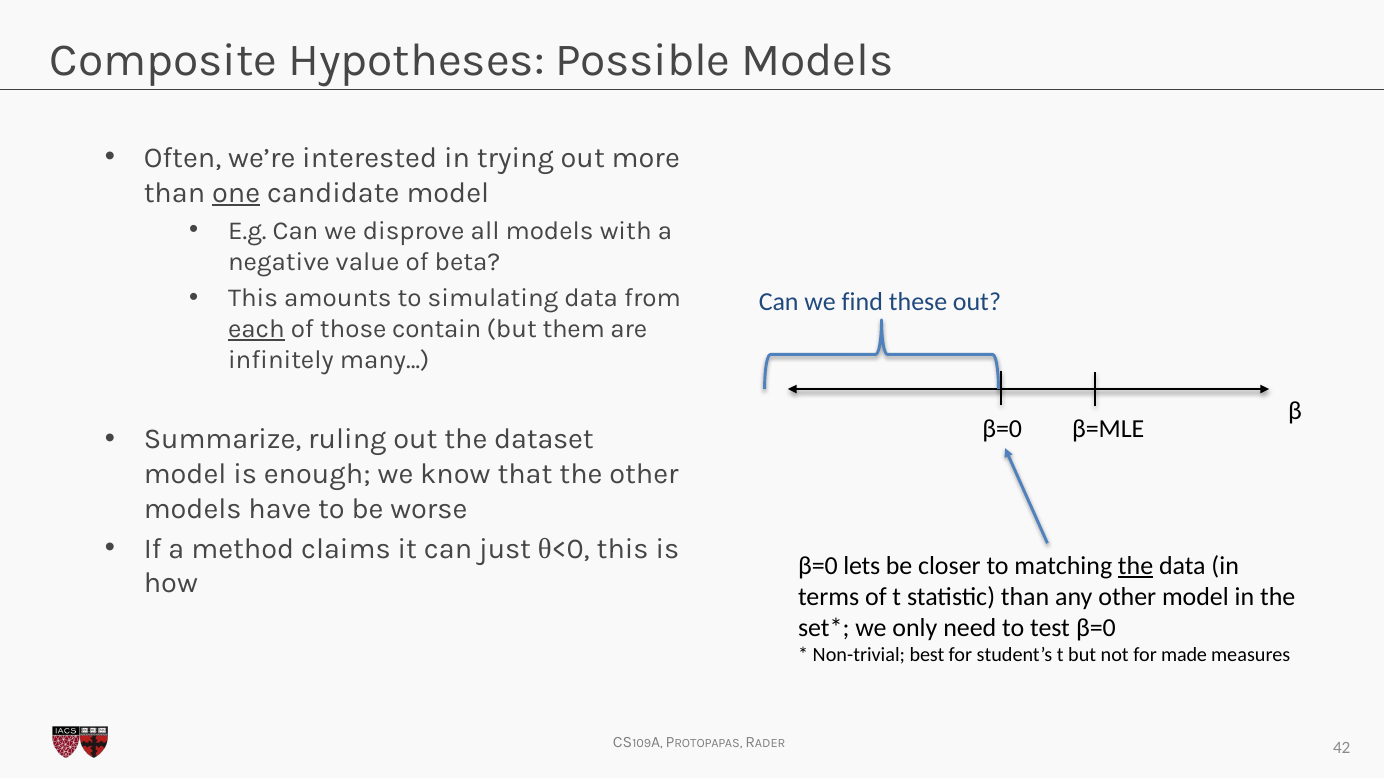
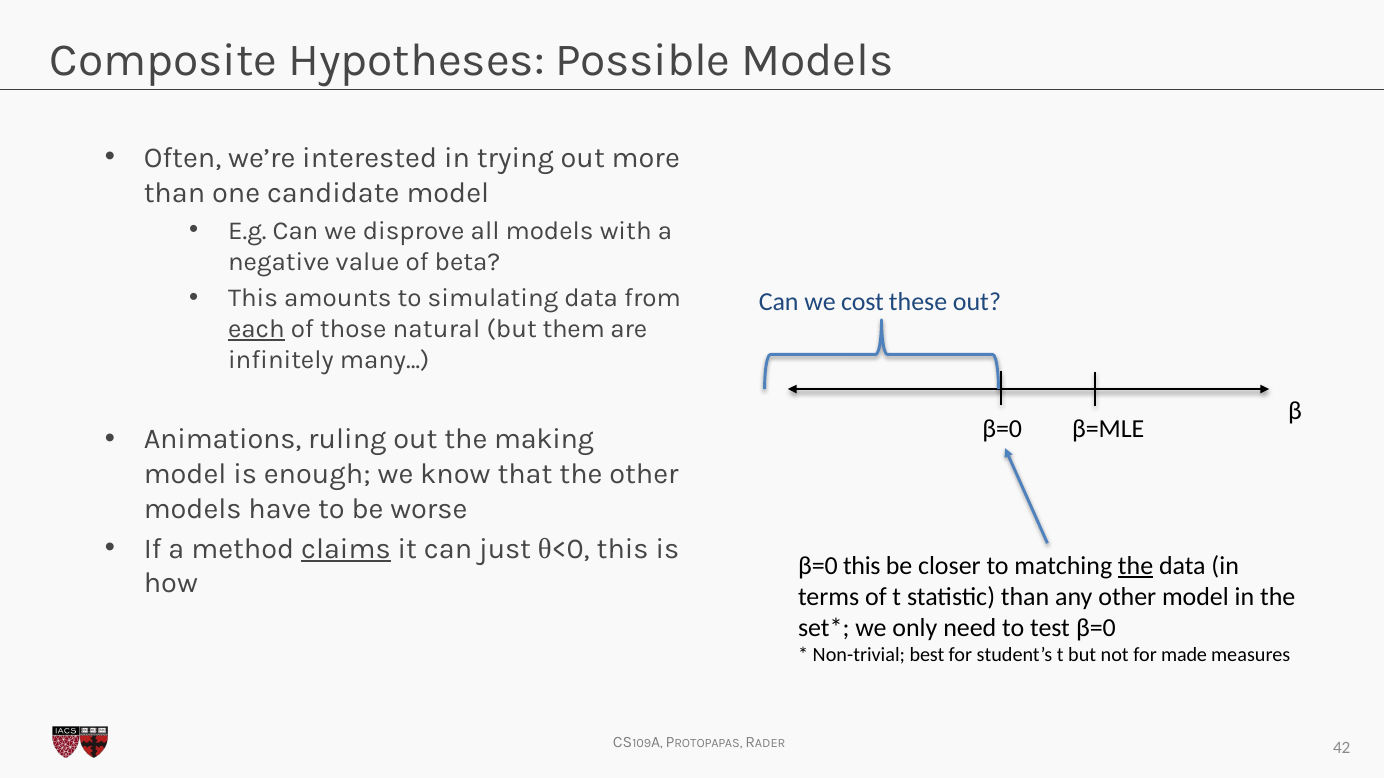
one underline: present -> none
find: find -> cost
contain: contain -> natural
Summarize: Summarize -> Animations
dataset: dataset -> making
claims underline: none -> present
β=0 lets: lets -> this
